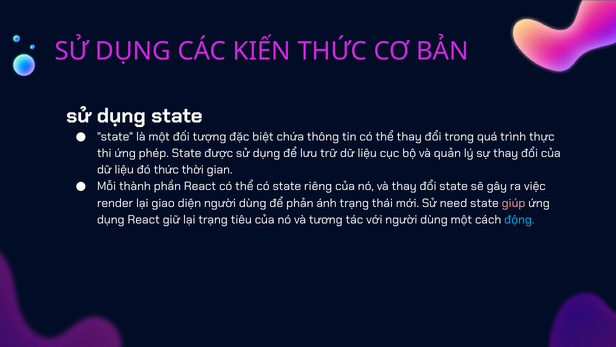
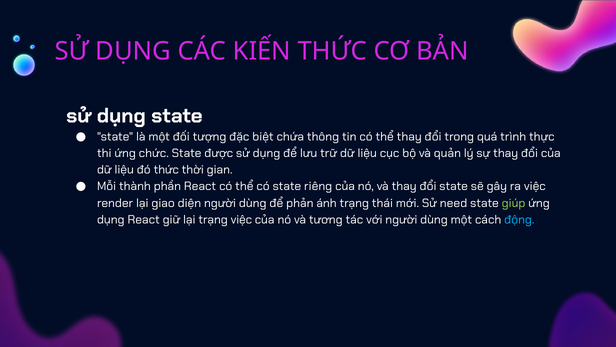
phép: phép -> chức
giúp colour: pink -> light green
trạng tiêu: tiêu -> việc
